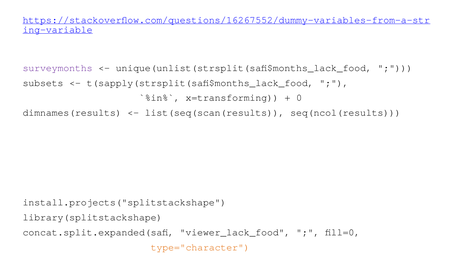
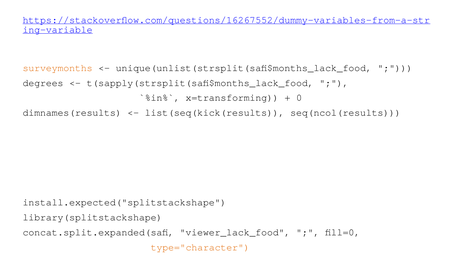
surveymonths colour: purple -> orange
subsets: subsets -> degrees
list(seq(scan(results: list(seq(scan(results -> list(seq(kick(results
install.projects("splitstackshape: install.projects("splitstackshape -> install.expected("splitstackshape
